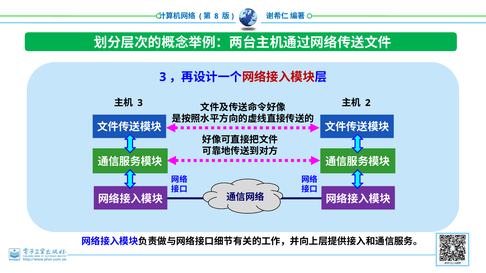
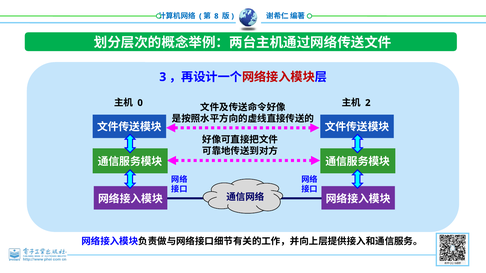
3 at (140, 103): 3 -> 0
